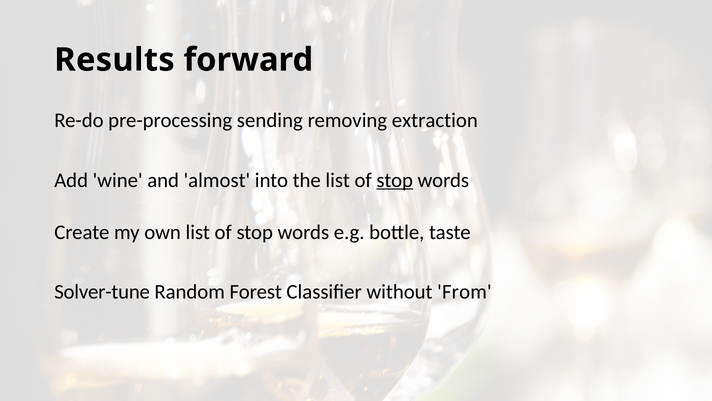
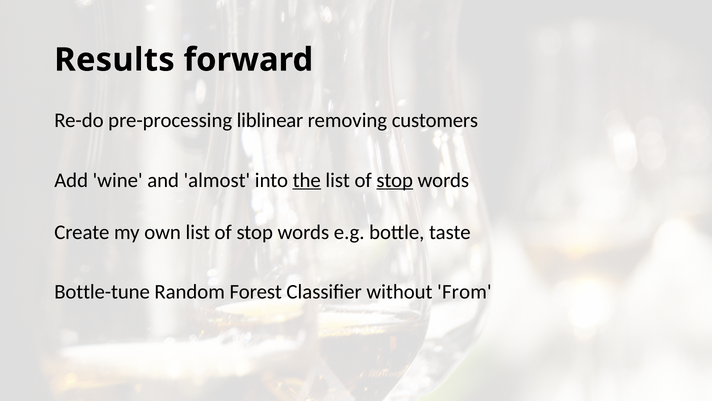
sending: sending -> liblinear
extraction: extraction -> customers
the underline: none -> present
Solver-tune: Solver-tune -> Bottle-tune
